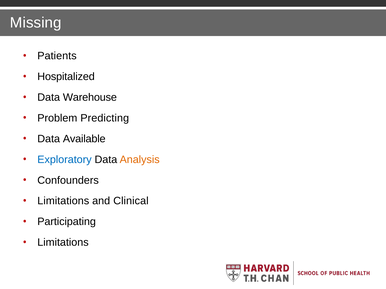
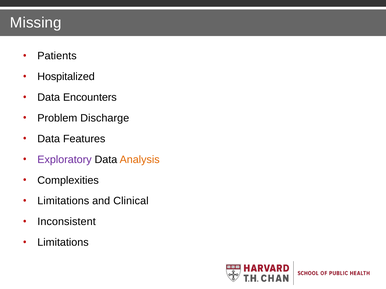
Warehouse: Warehouse -> Encounters
Predicting: Predicting -> Discharge
Available: Available -> Features
Exploratory colour: blue -> purple
Confounders: Confounders -> Complexities
Participating: Participating -> Inconsistent
